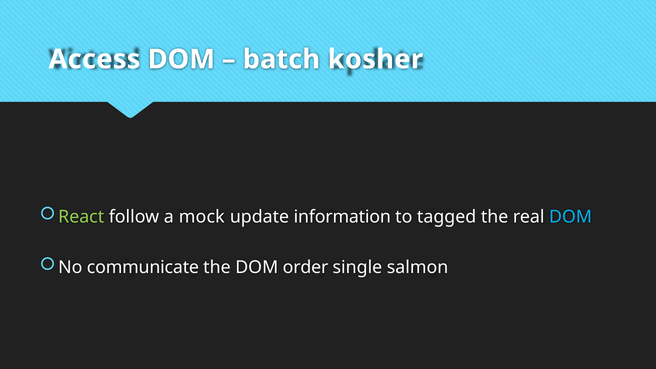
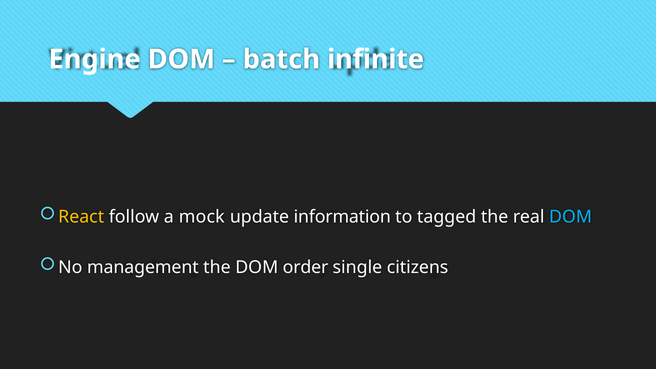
Access: Access -> Engine
kosher: kosher -> infinite
React colour: light green -> yellow
communicate: communicate -> management
salmon: salmon -> citizens
